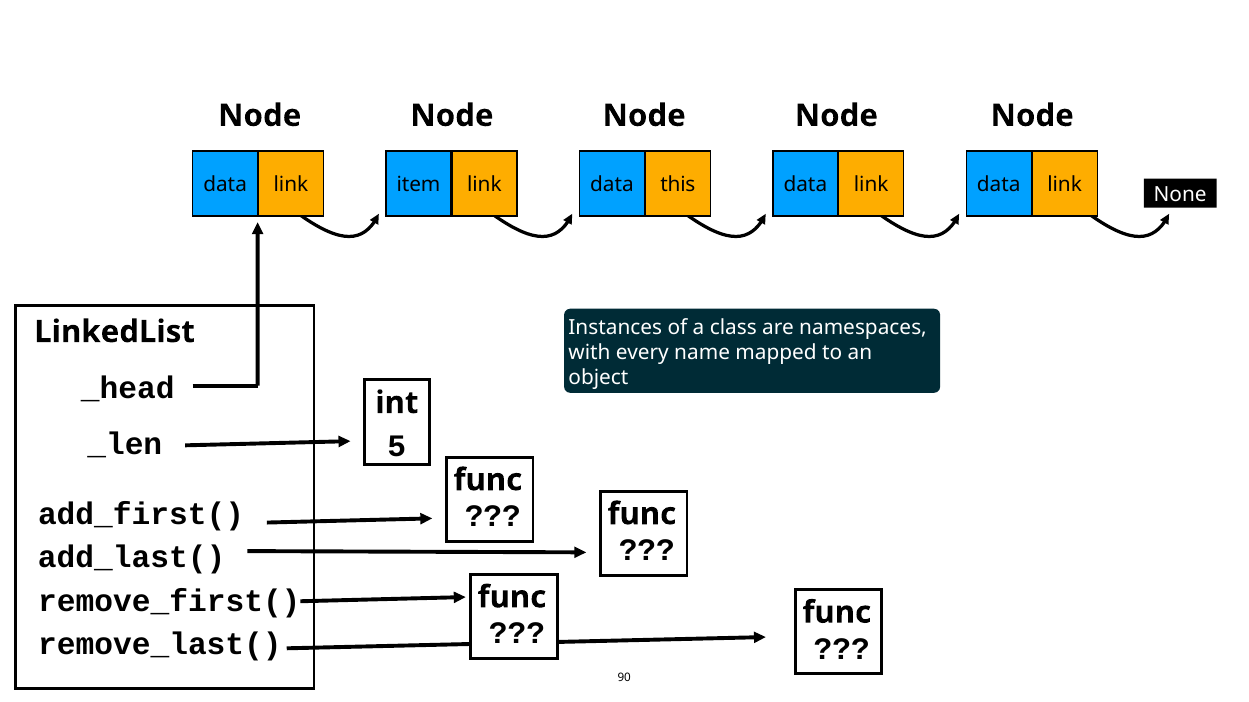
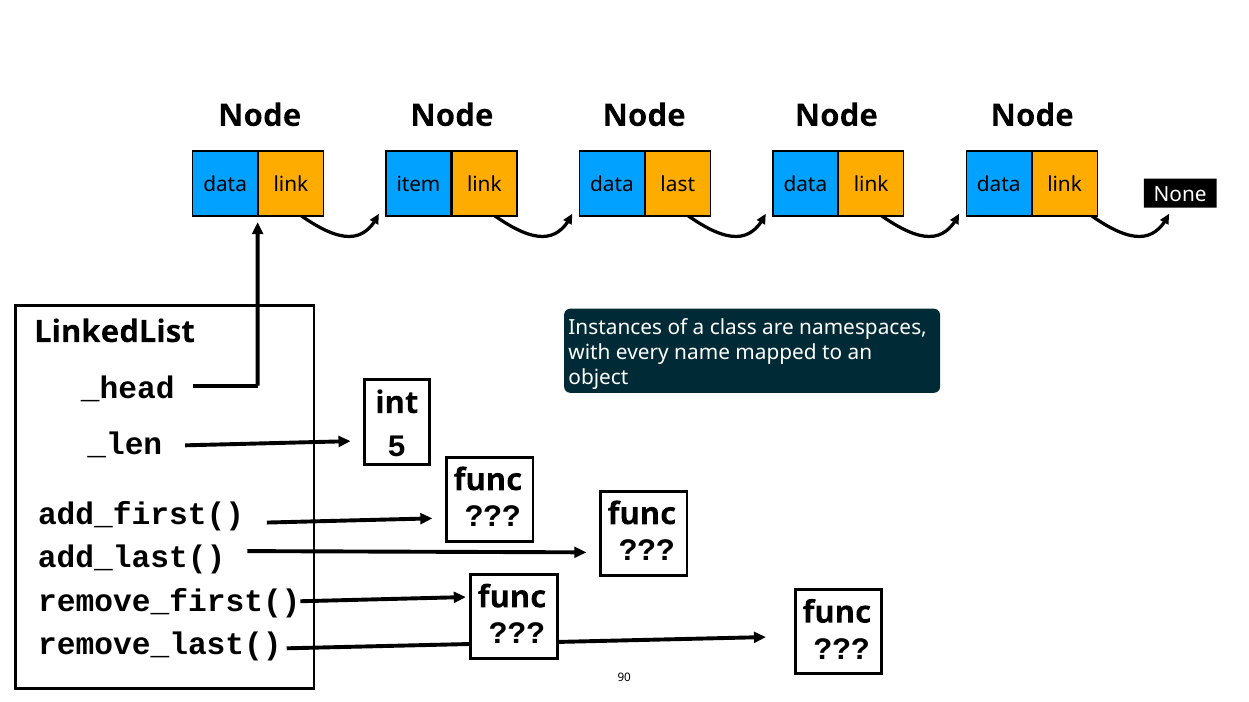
this: this -> last
